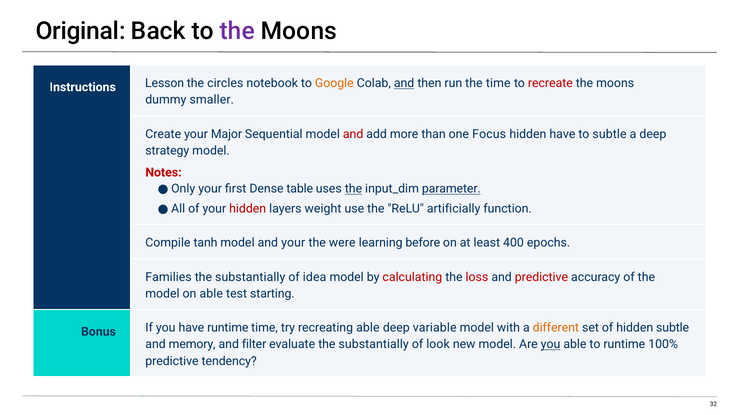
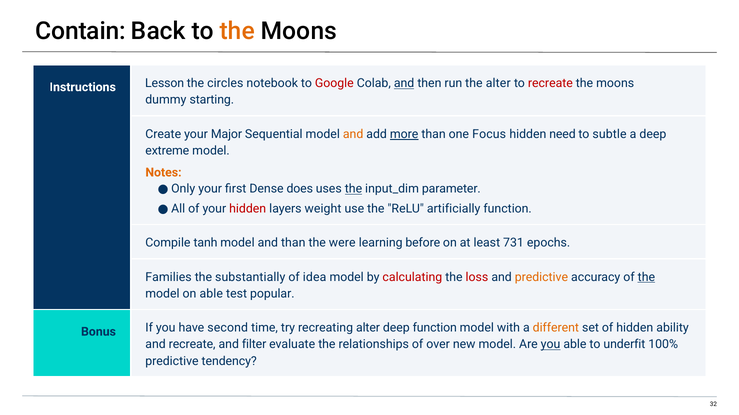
Original: Original -> Contain
the at (237, 31) colour: purple -> orange
Google colour: orange -> red
the time: time -> alter
smaller: smaller -> starting
and at (353, 134) colour: red -> orange
more underline: none -> present
hidden have: have -> need
strategy: strategy -> extreme
Notes colour: red -> orange
table: table -> does
parameter underline: present -> none
and your: your -> than
400: 400 -> 731
predictive at (541, 278) colour: red -> orange
the at (646, 278) underline: none -> present
starting: starting -> popular
have runtime: runtime -> second
recreating able: able -> alter
deep variable: variable -> function
hidden subtle: subtle -> ability
and memory: memory -> recreate
evaluate the substantially: substantially -> relationships
look: look -> over
to runtime: runtime -> underfit
